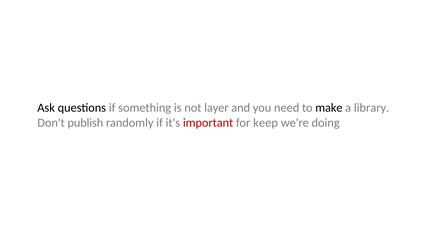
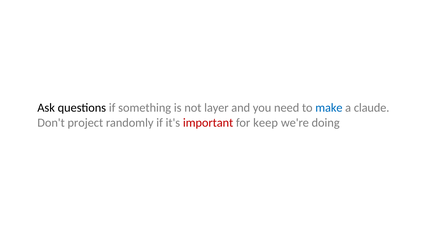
make colour: black -> blue
library: library -> claude
publish: publish -> project
